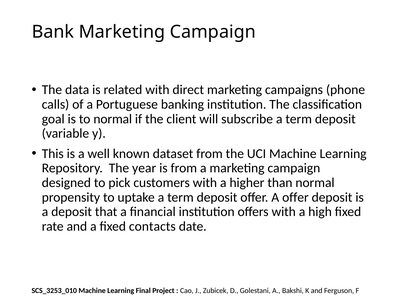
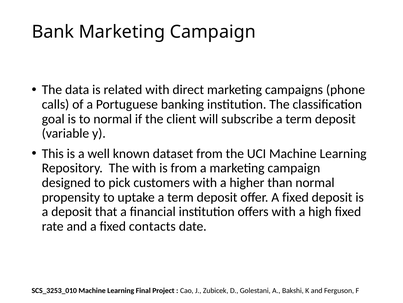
The year: year -> with
offer A offer: offer -> fixed
